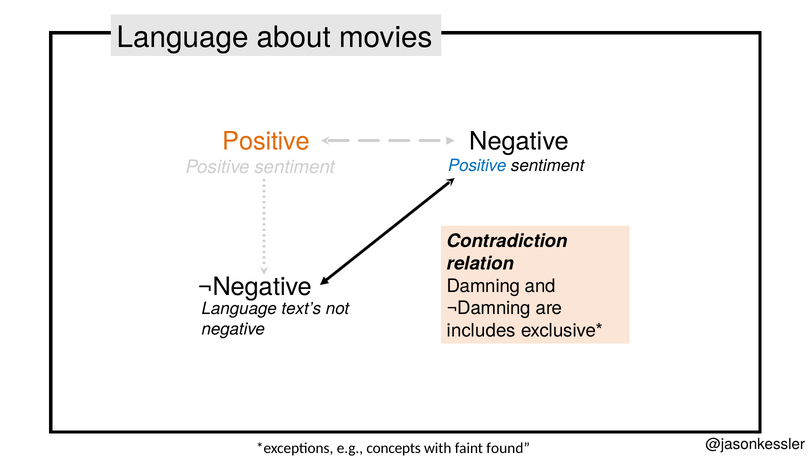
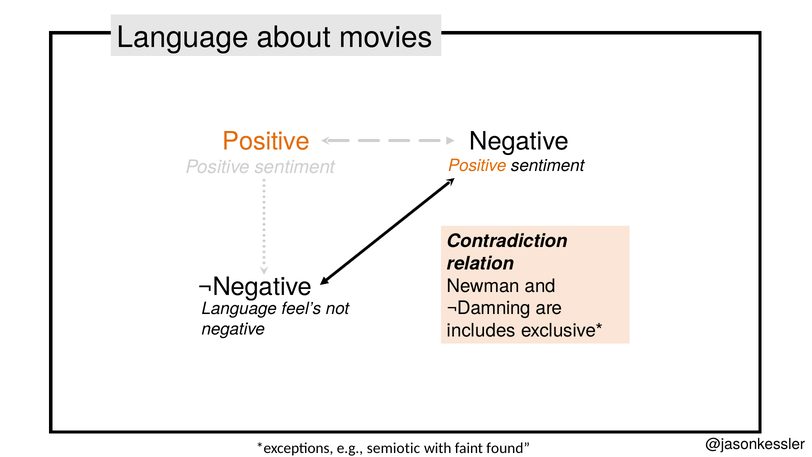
Positive at (477, 166) colour: blue -> orange
Damning: Damning -> Newman
text’s: text’s -> feel’s
concepts: concepts -> semiotic
